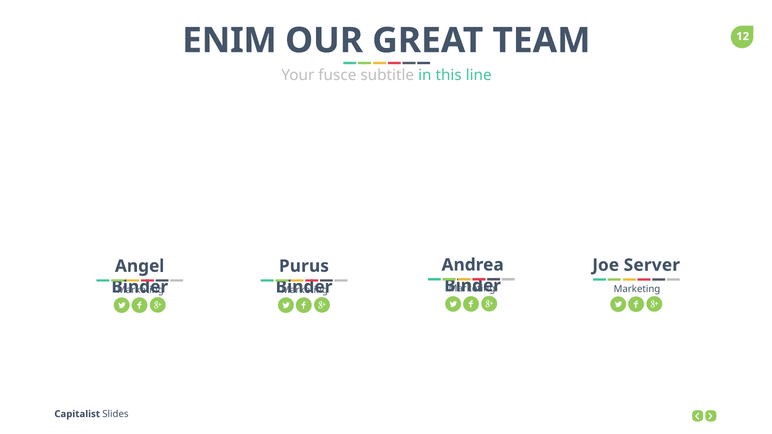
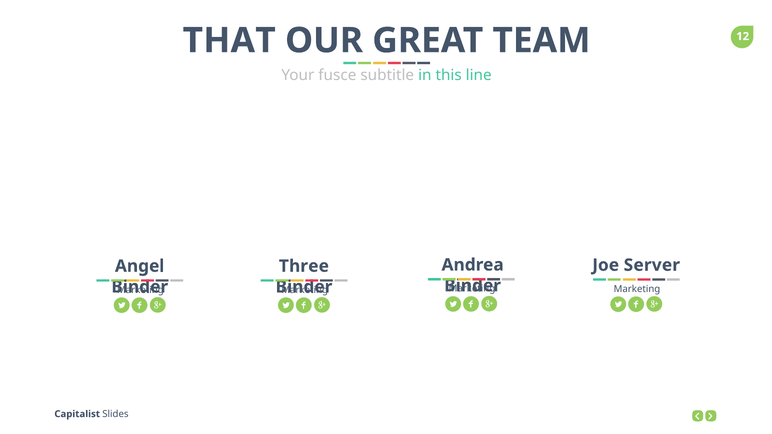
ENIM: ENIM -> THAT
Purus: Purus -> Three
